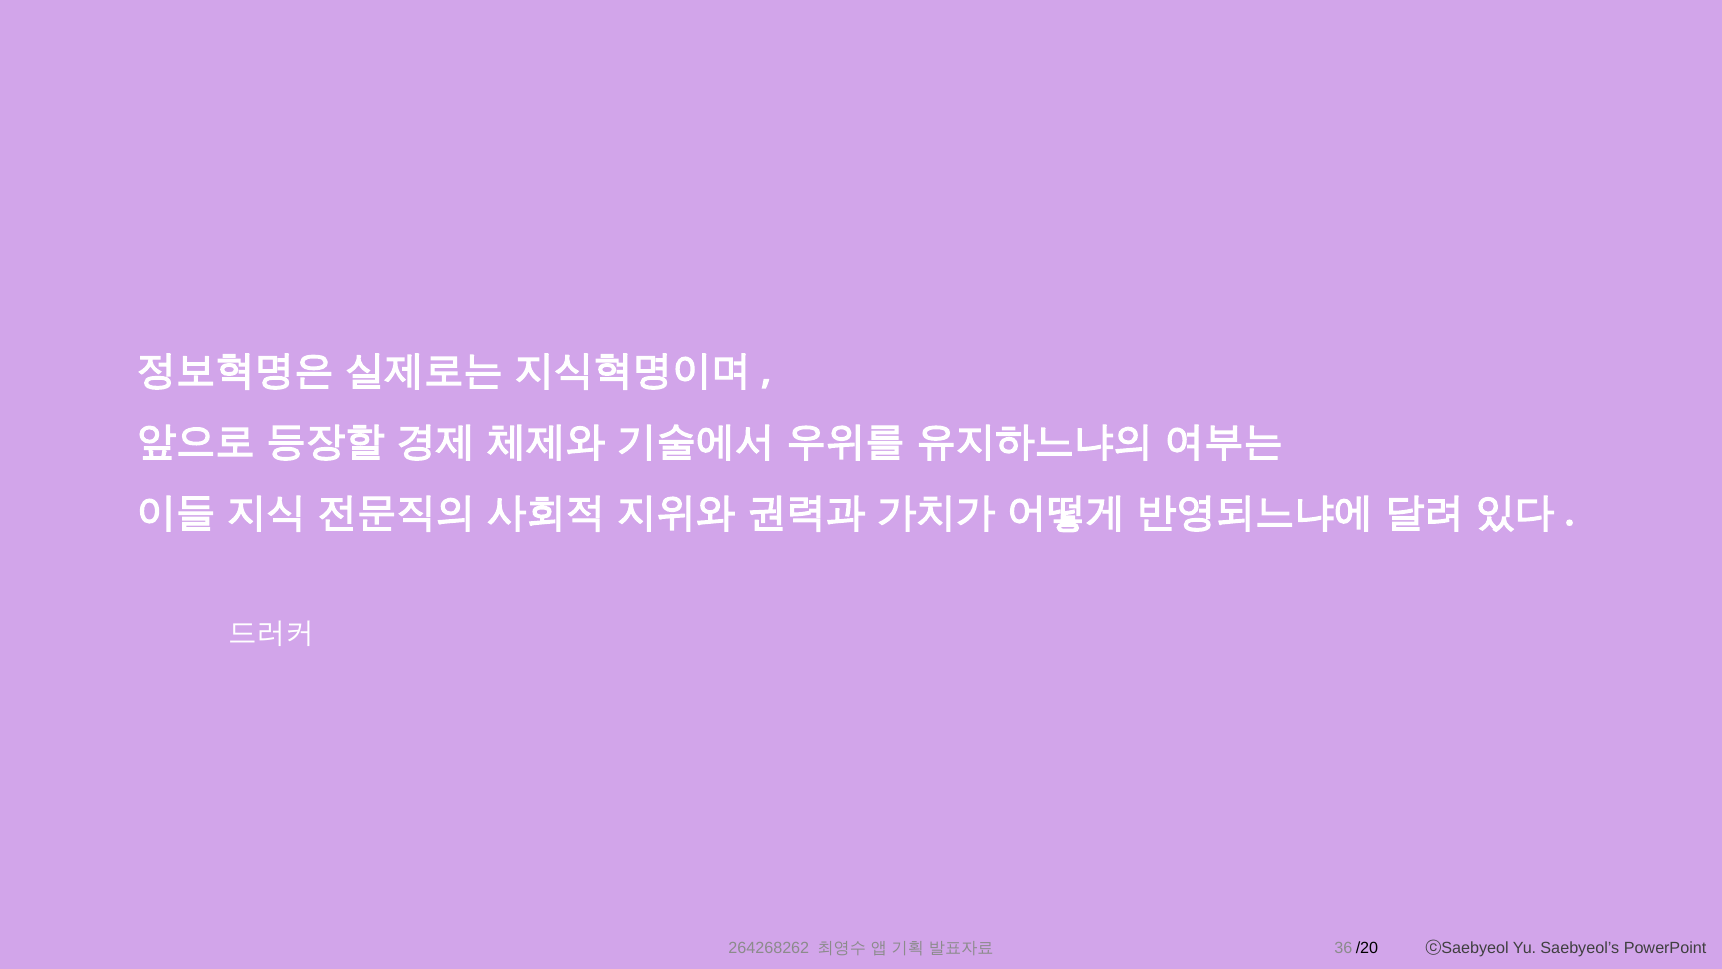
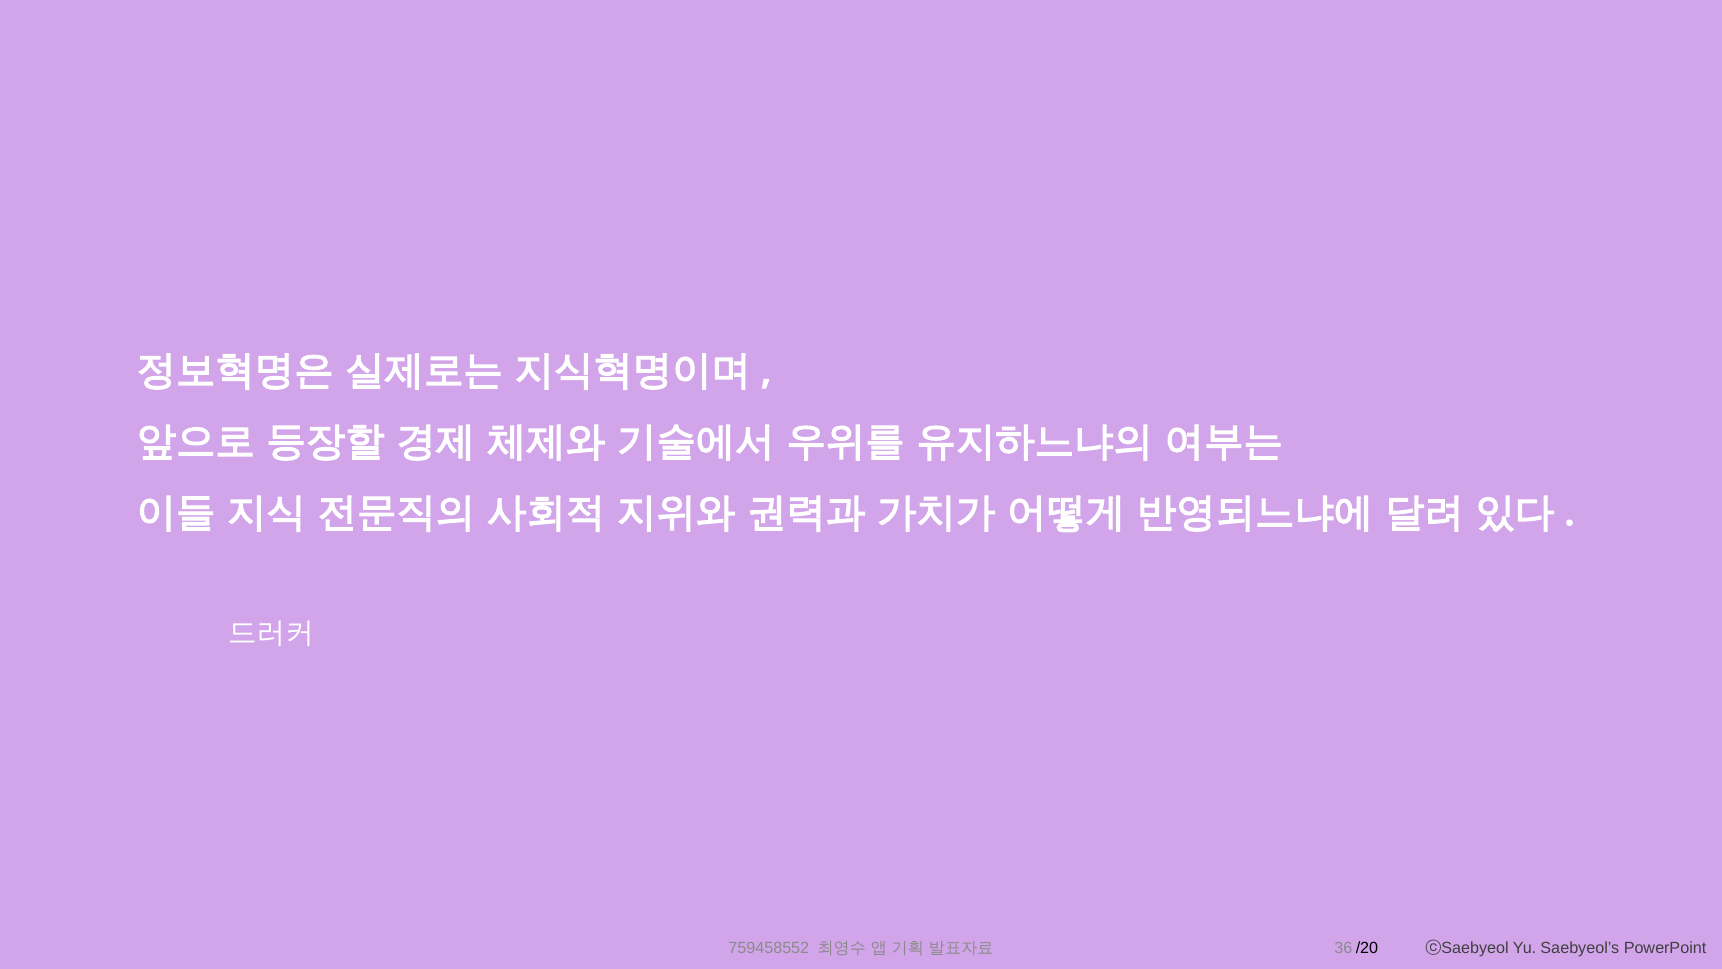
264268262: 264268262 -> 759458552
